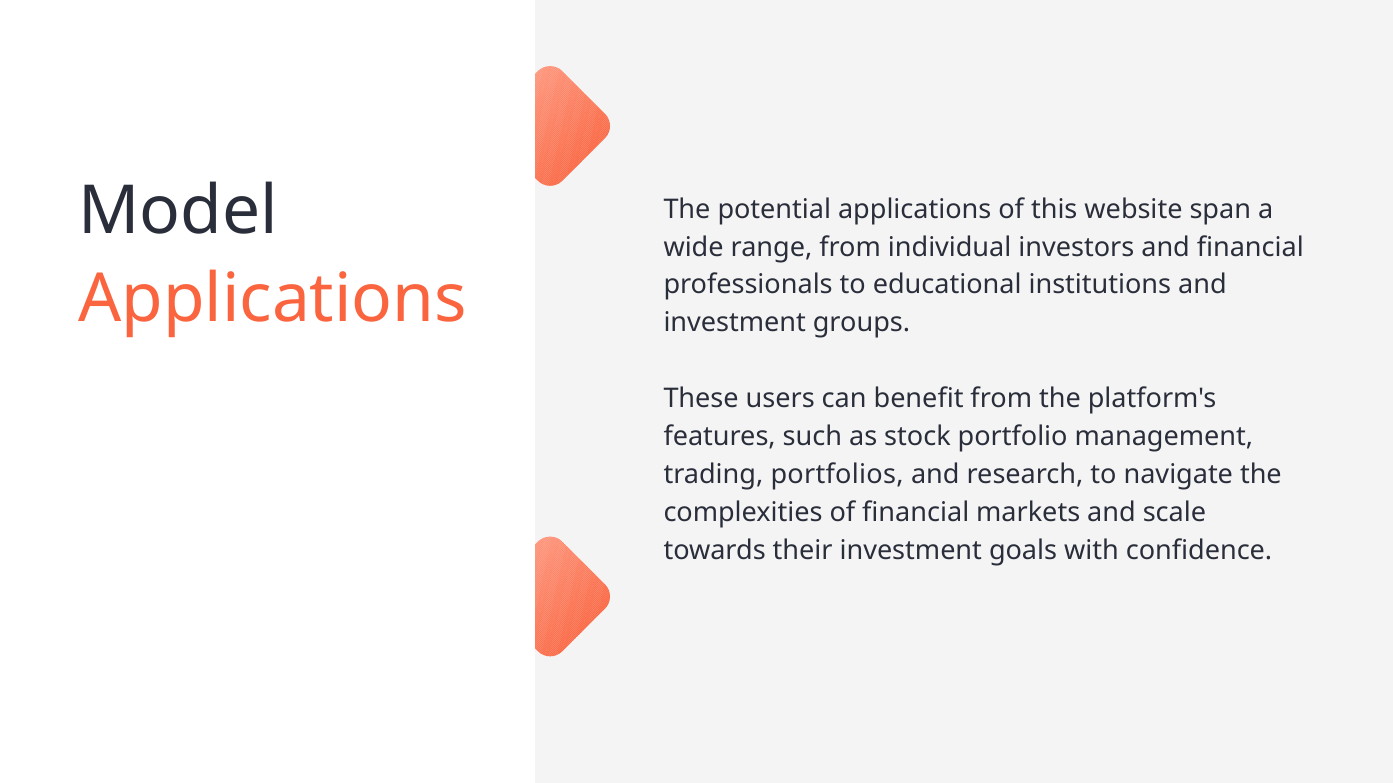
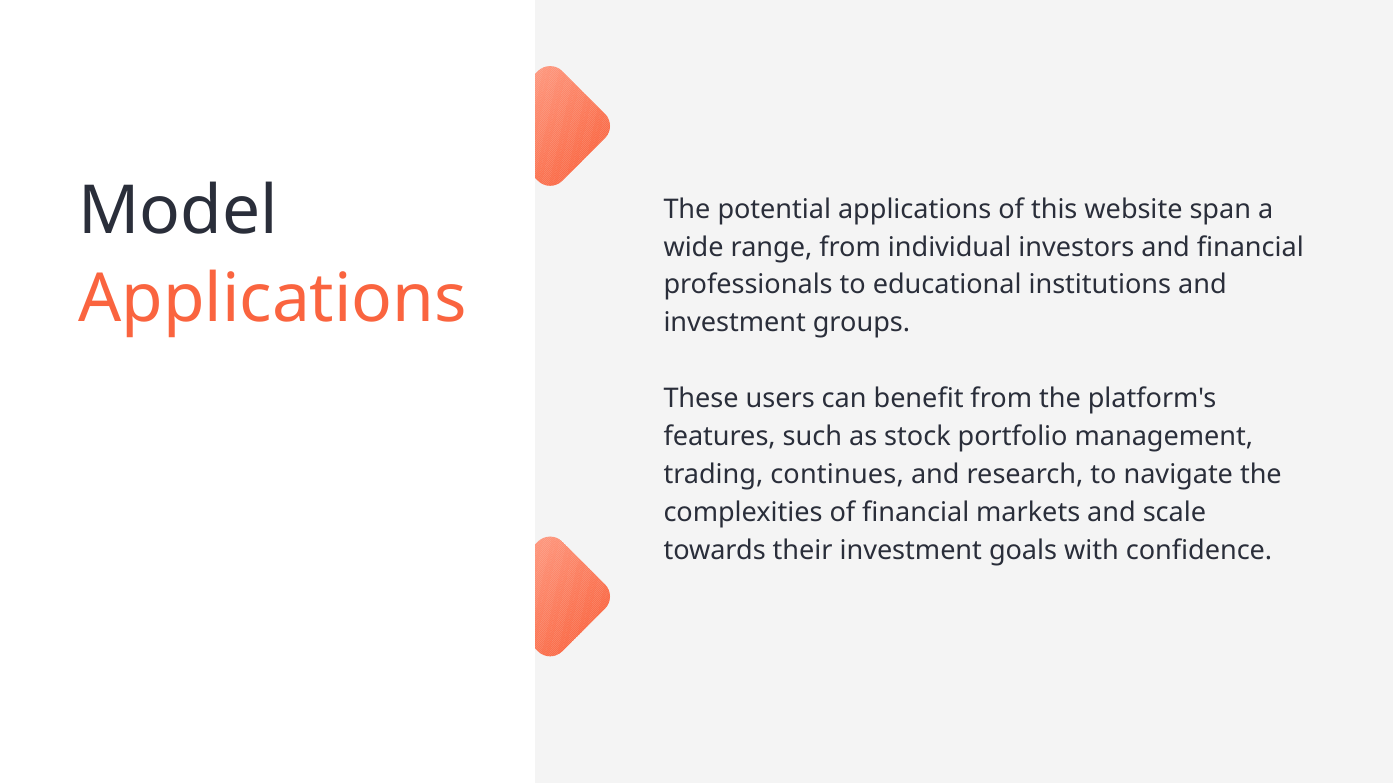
portfolios: portfolios -> continues
